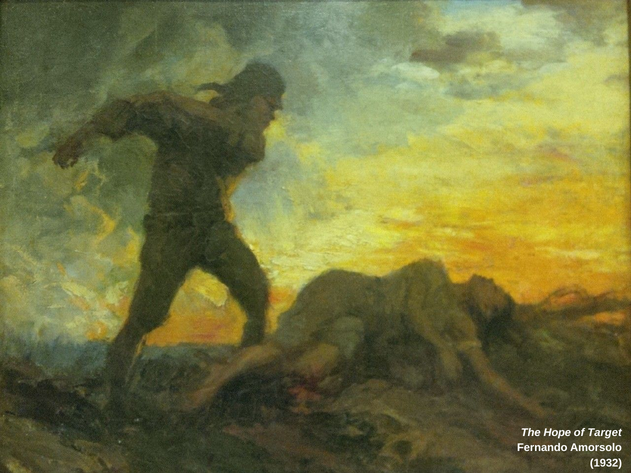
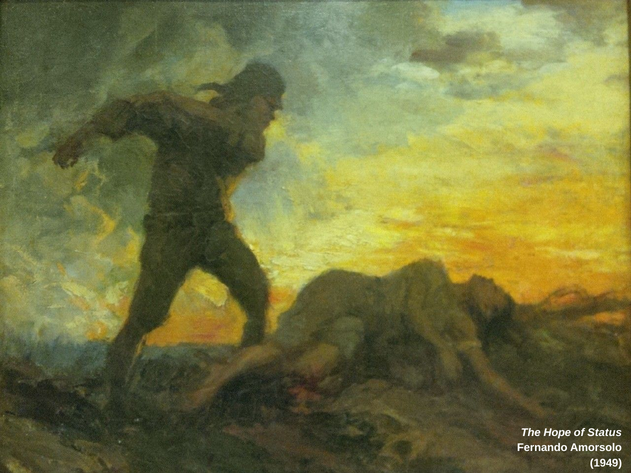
Target: Target -> Status
1932: 1932 -> 1949
